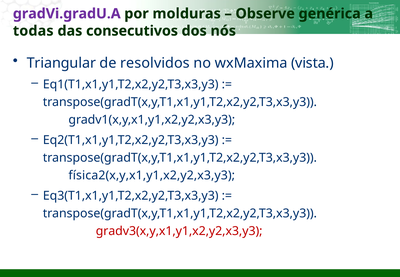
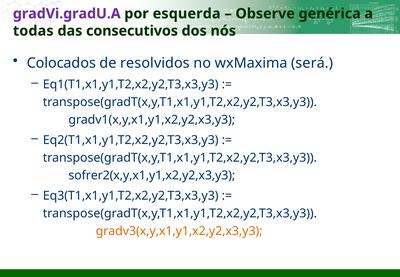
molduras: molduras -> esquerda
Triangular: Triangular -> Colocados
vista: vista -> será
física2(x,y,x1,y1,x2,y2,x3,y3: física2(x,y,x1,y1,x2,y2,x3,y3 -> sofrer2(x,y,x1,y1,x2,y2,x3,y3
gradv3(x,y,x1,y1,x2,y2,x3,y3 colour: red -> orange
